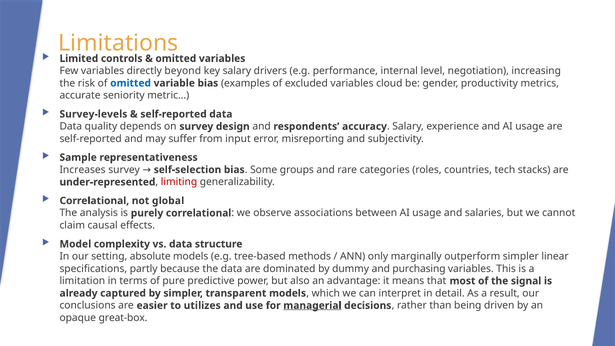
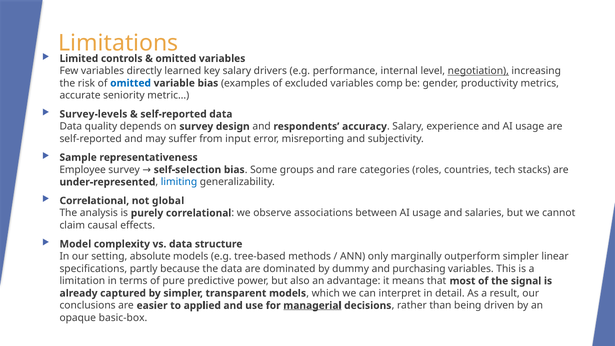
beyond: beyond -> learned
negotiation underline: none -> present
cloud: cloud -> comp
Increases: Increases -> Employee
limiting colour: red -> blue
utilizes: utilizes -> applied
great-box: great-box -> basic-box
